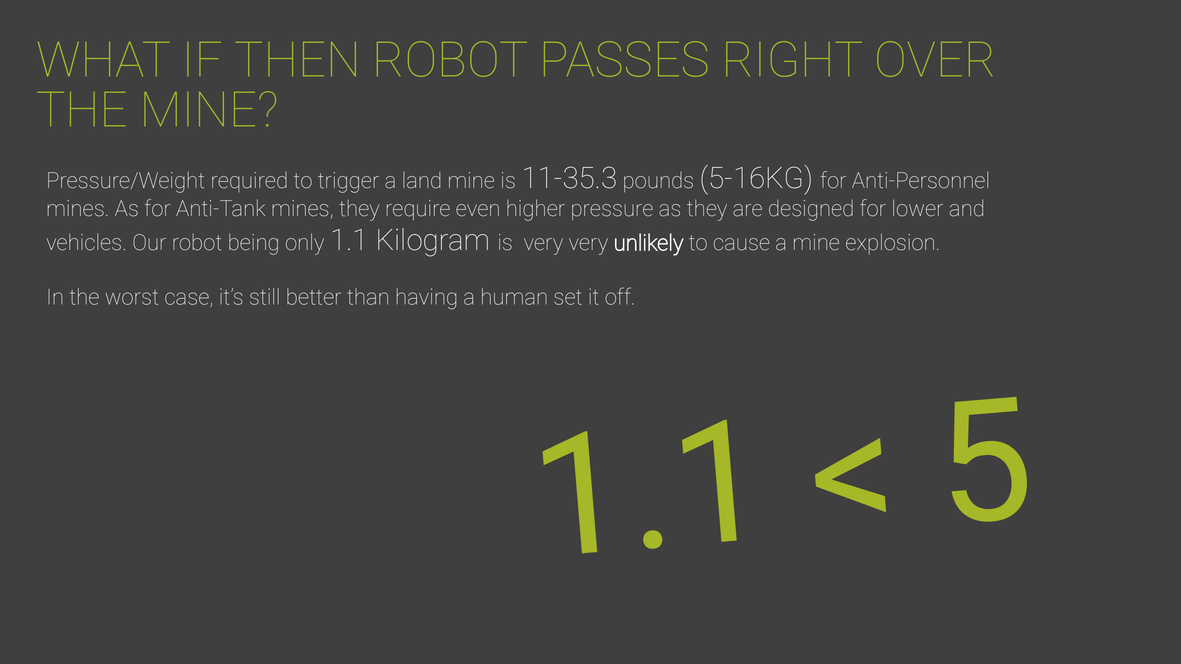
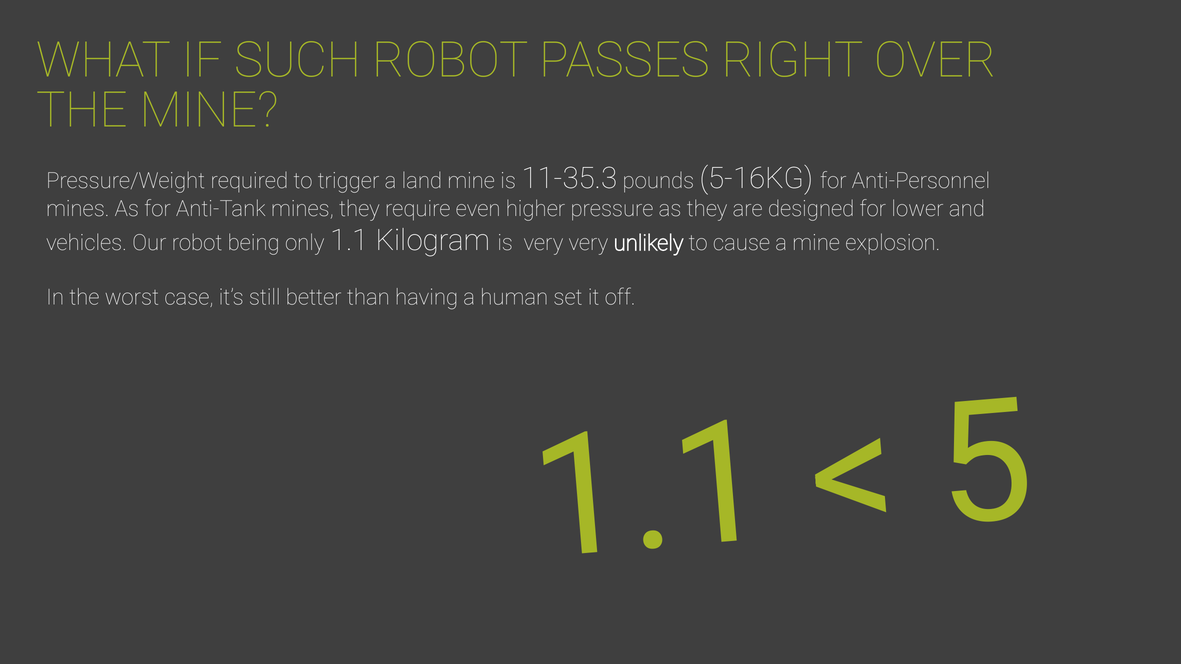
THEN: THEN -> SUCH
